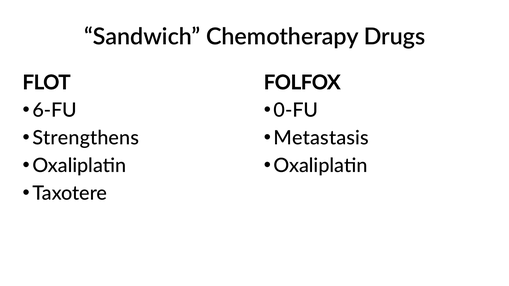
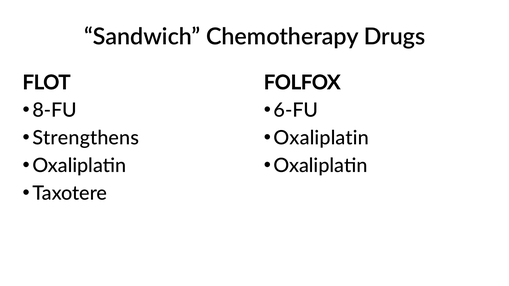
6-FU: 6-FU -> 8-FU
0-FU: 0-FU -> 6-FU
Metastasis at (321, 138): Metastasis -> Oxaliplatin
